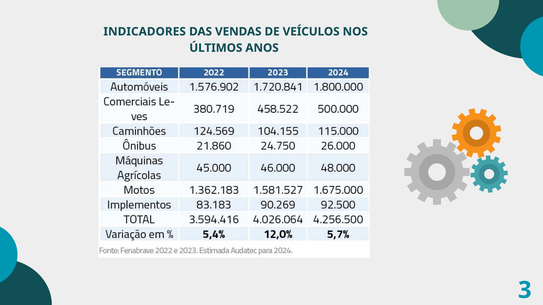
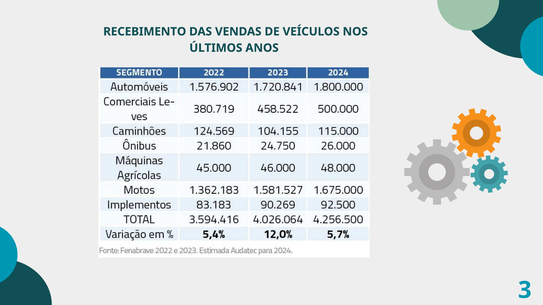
INDICADORES: INDICADORES -> RECEBIMENTO
